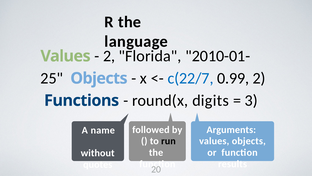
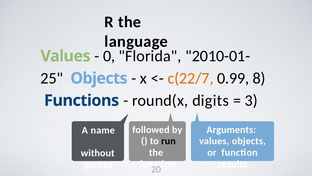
2 at (109, 56): 2 -> 0
c(22/7 colour: blue -> orange
0.99 2: 2 -> 8
